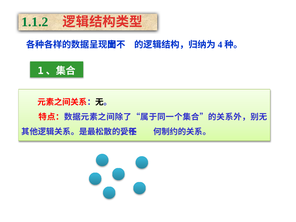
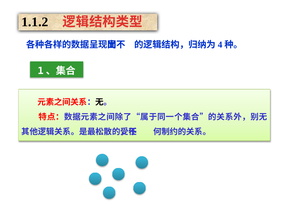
1.1.2 colour: green -> black
